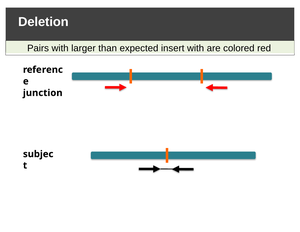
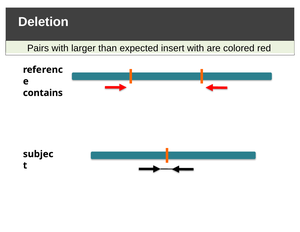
junction: junction -> contains
